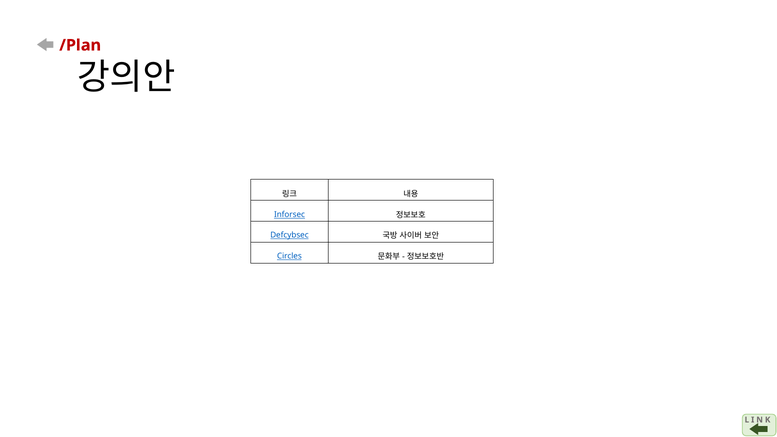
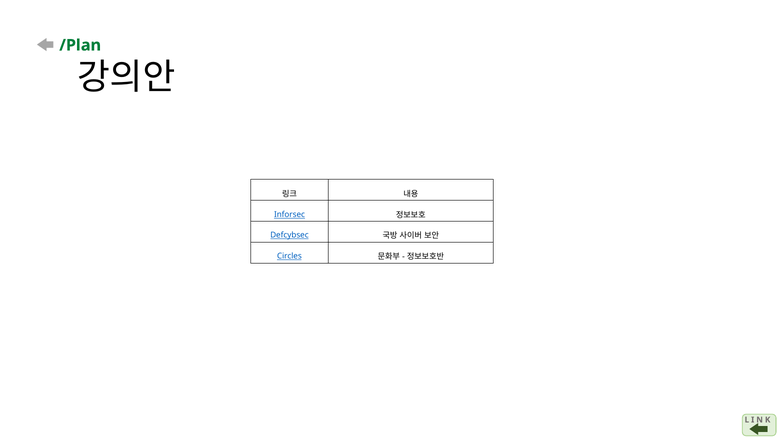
/Plan colour: red -> green
